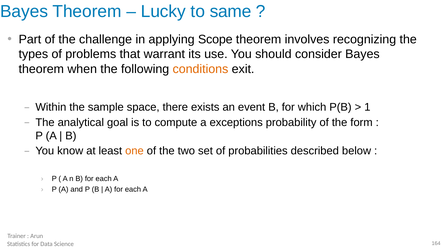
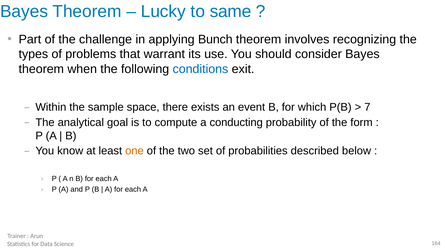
Scope: Scope -> Bunch
conditions colour: orange -> blue
1: 1 -> 7
exceptions: exceptions -> conducting
